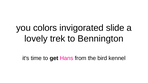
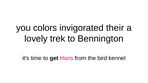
slide: slide -> their
